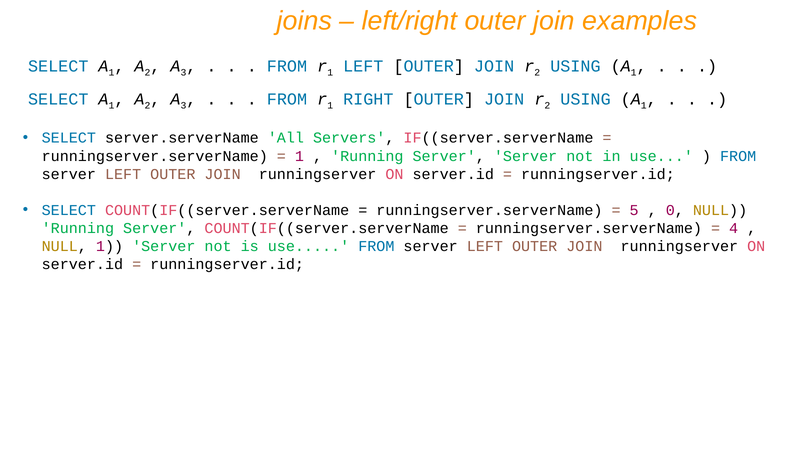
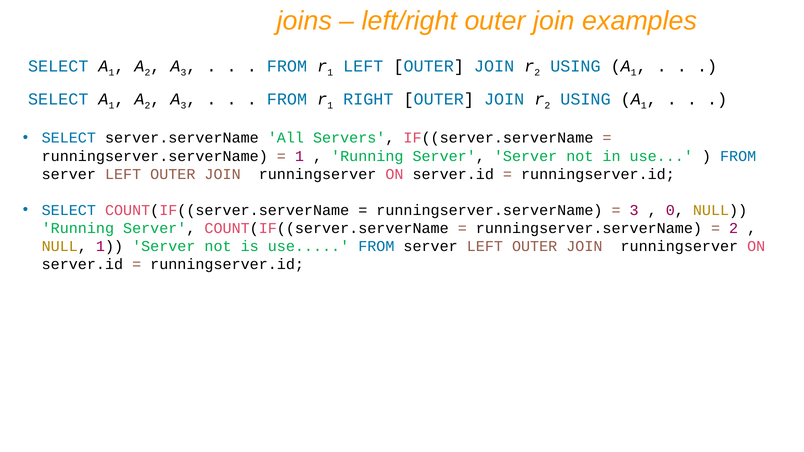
5 at (634, 210): 5 -> 3
4 at (734, 228): 4 -> 2
